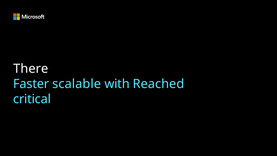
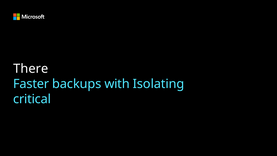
scalable: scalable -> backups
Reached: Reached -> Isolating
